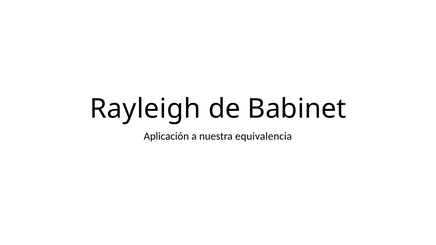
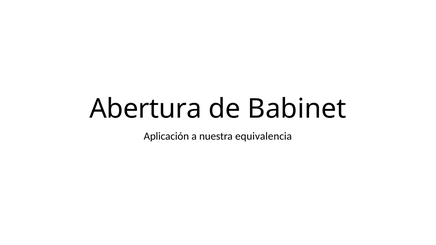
Rayleigh: Rayleigh -> Abertura
